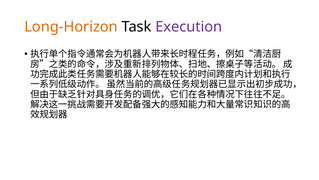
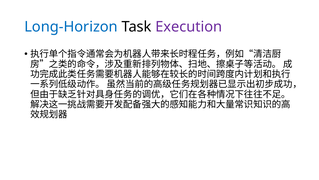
Long-Horizon colour: orange -> blue
